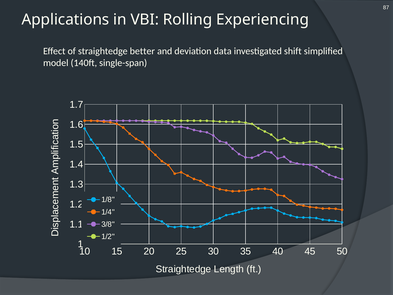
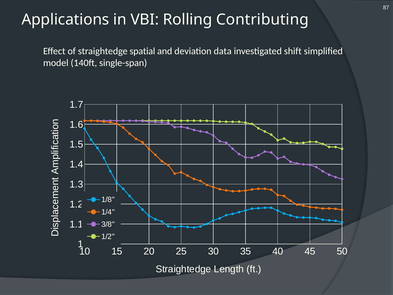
Experiencing: Experiencing -> Contributing
better: better -> spatial
